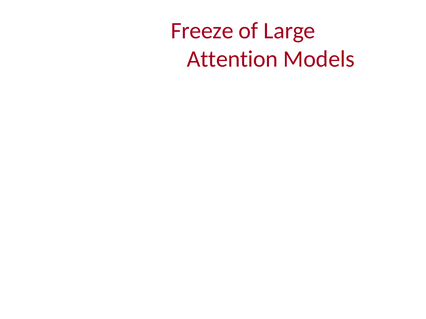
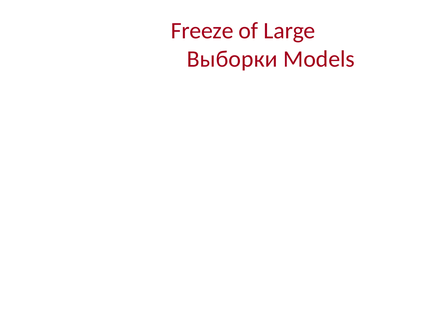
Attention: Attention -> Выборки
